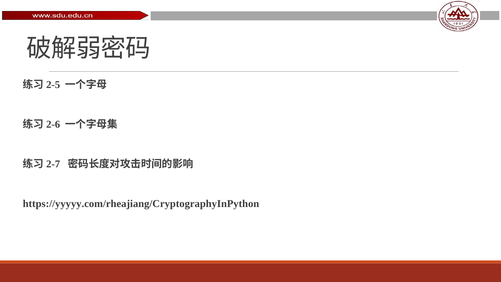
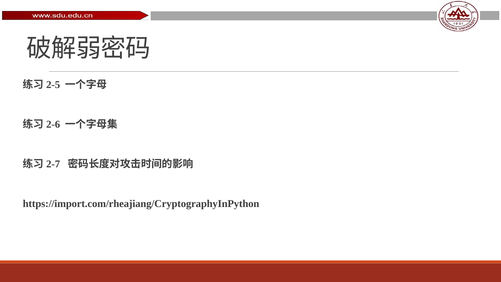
https://yyyyy.com/rheajiang/CryptographyInPython: https://yyyyy.com/rheajiang/CryptographyInPython -> https://import.com/rheajiang/CryptographyInPython
